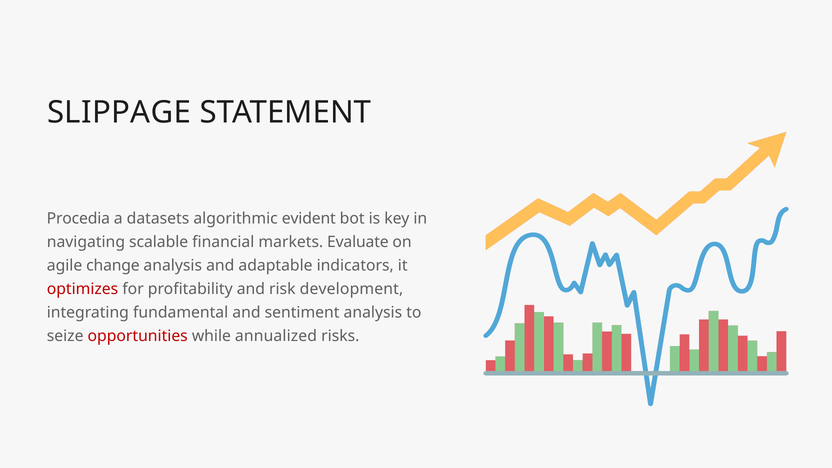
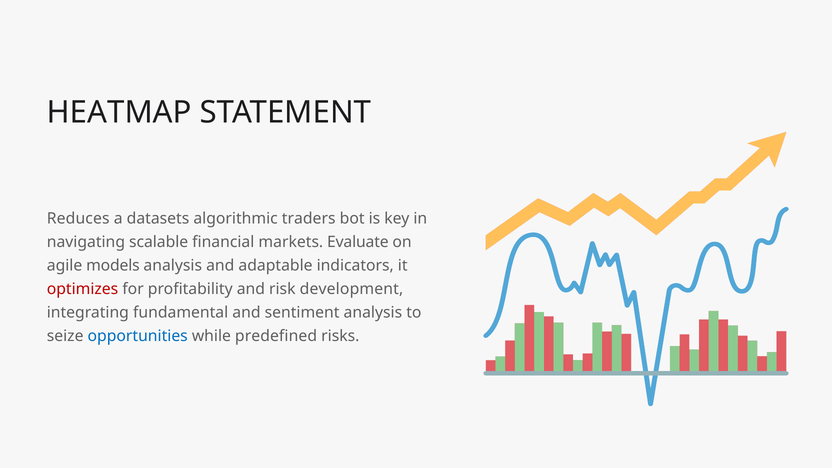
SLIPPAGE: SLIPPAGE -> HEATMAP
Procedia: Procedia -> Reduces
evident: evident -> traders
change: change -> models
opportunities colour: red -> blue
annualized: annualized -> predefined
